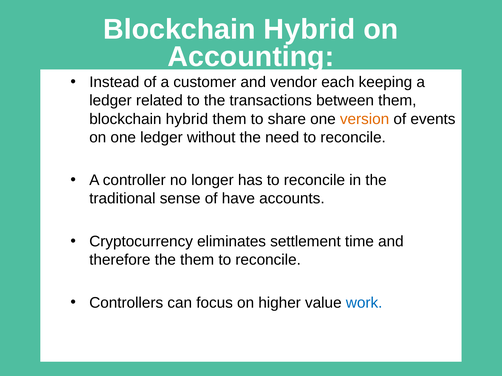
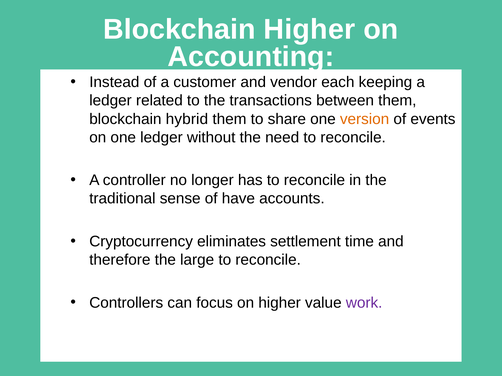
Hybrid at (309, 29): Hybrid -> Higher
the them: them -> large
work colour: blue -> purple
